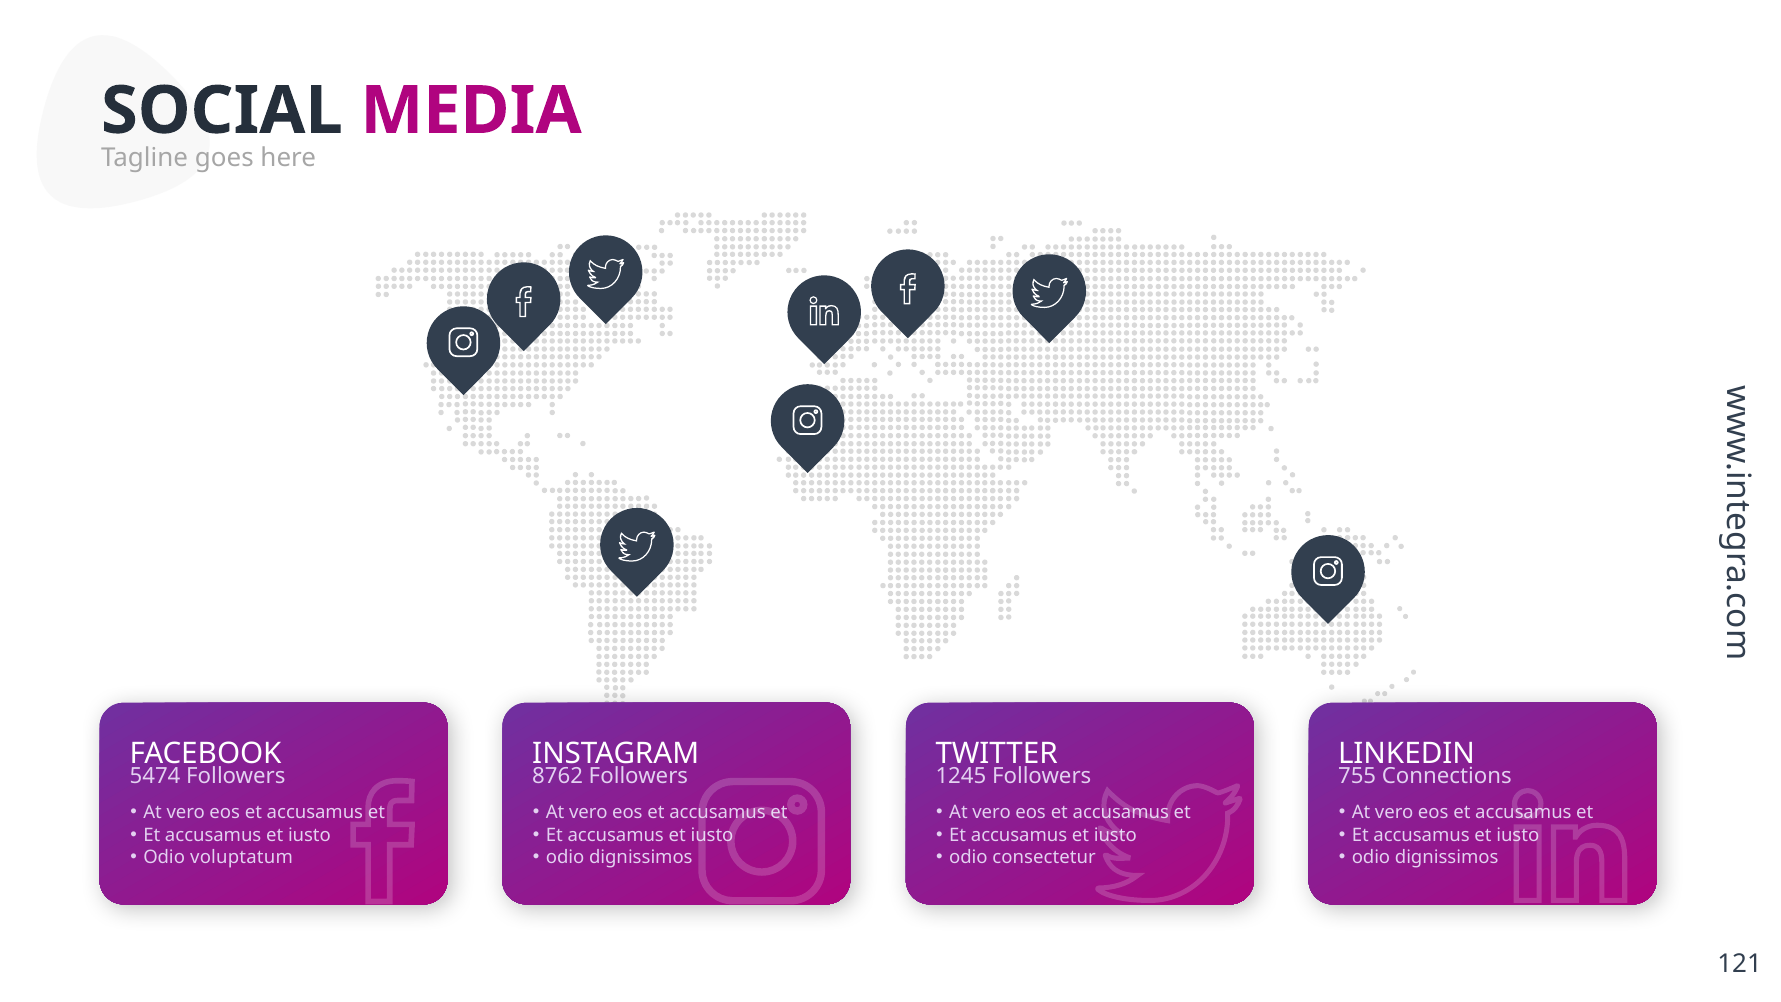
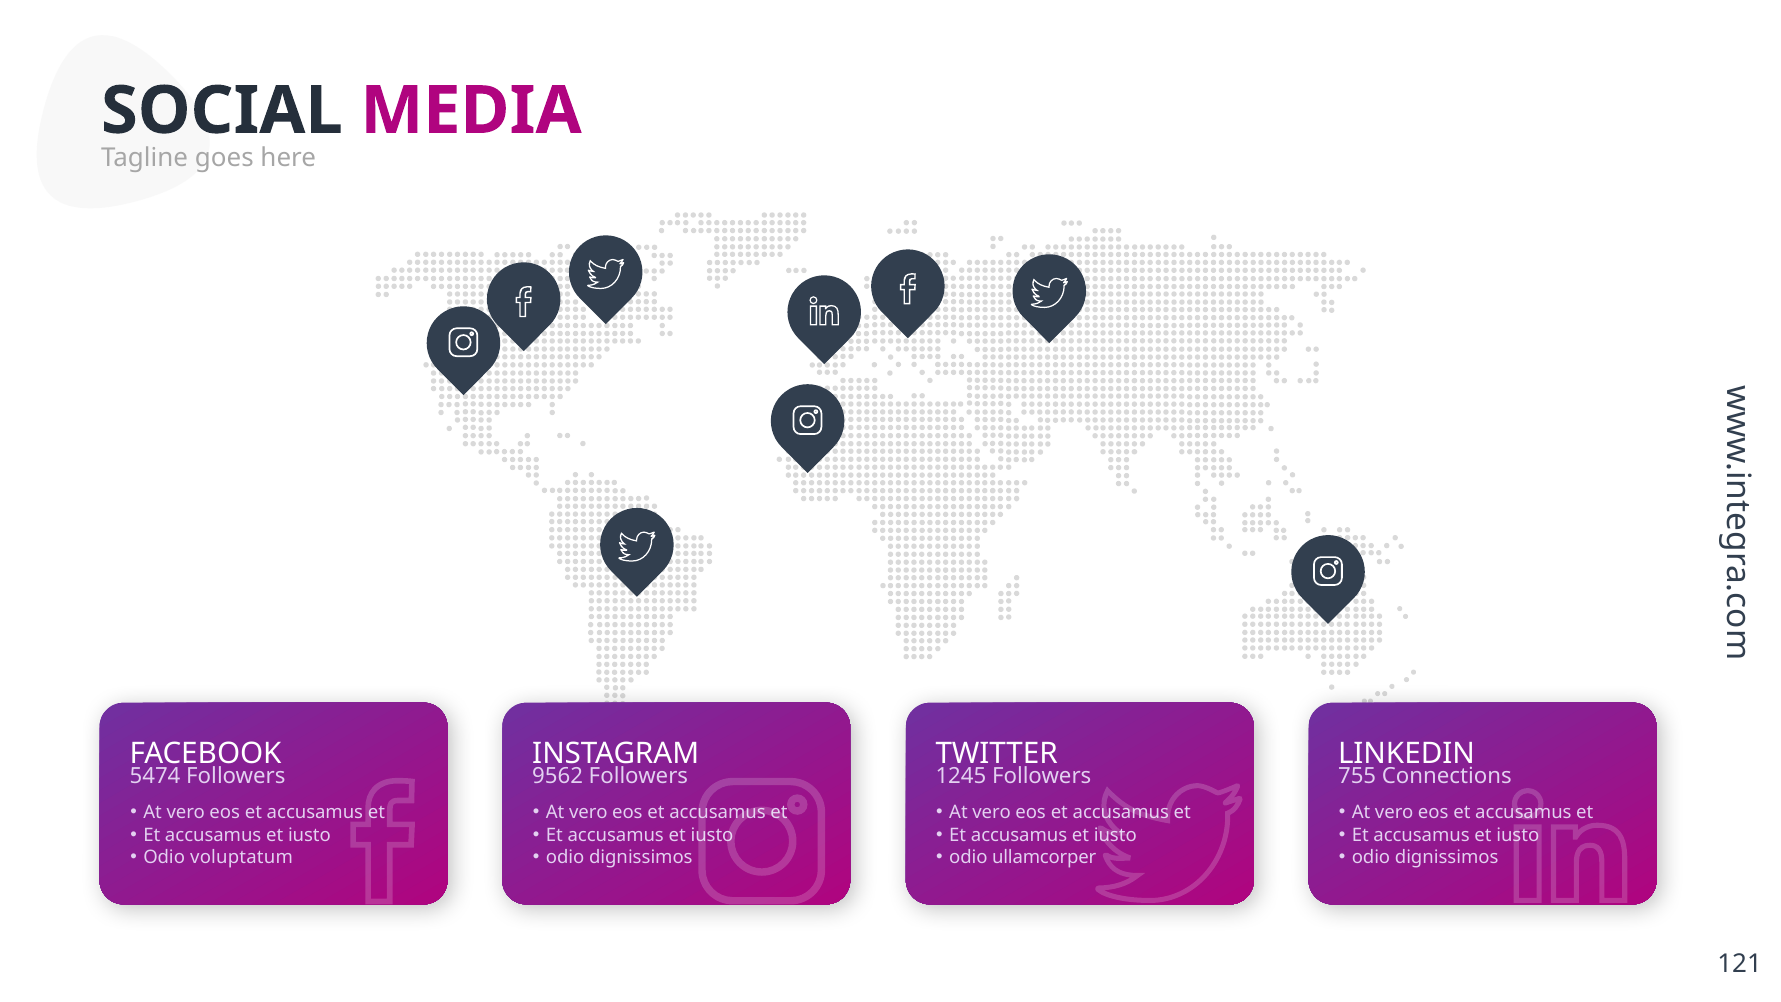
8762: 8762 -> 9562
consectetur: consectetur -> ullamcorper
